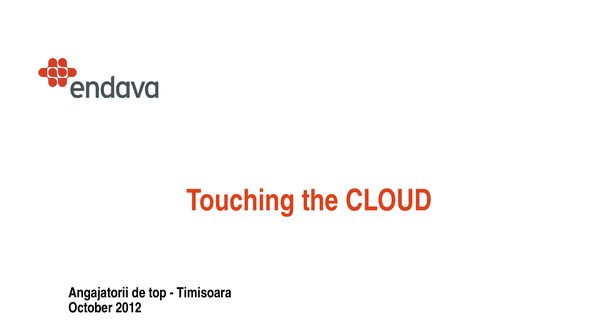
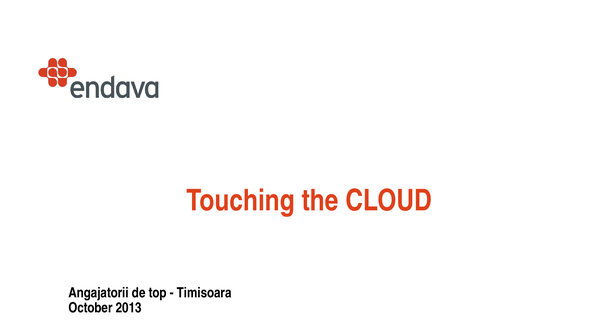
2012: 2012 -> 2013
